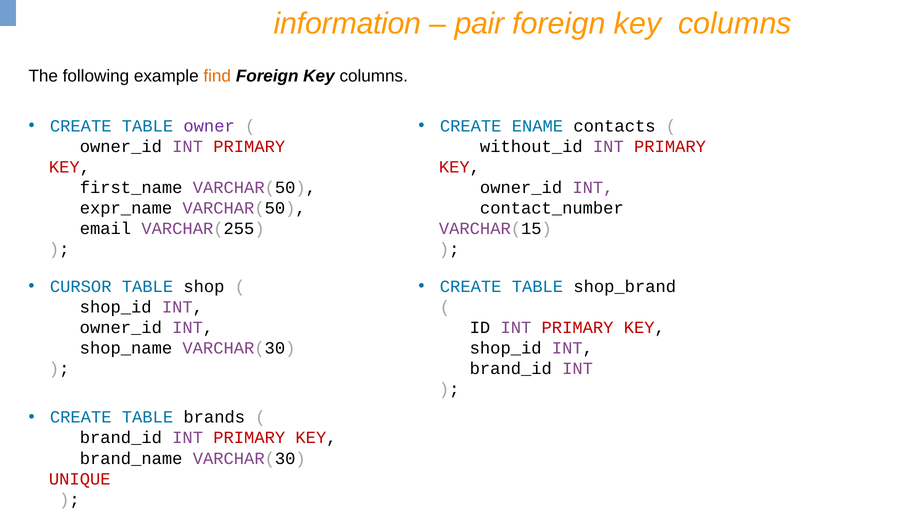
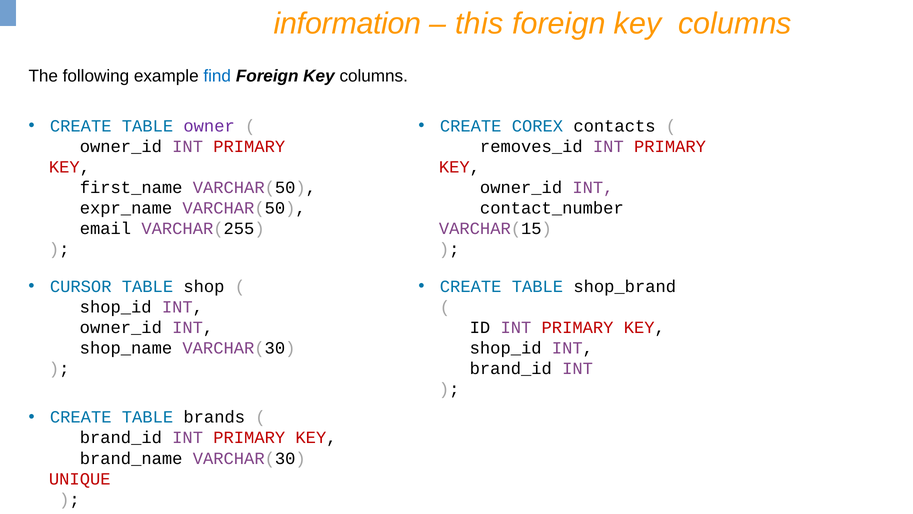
pair: pair -> this
find colour: orange -> blue
ENAME: ENAME -> COREX
without_id: without_id -> removes_id
